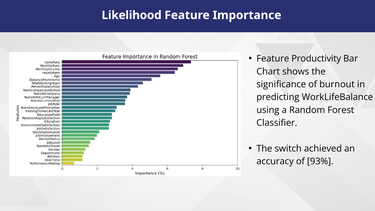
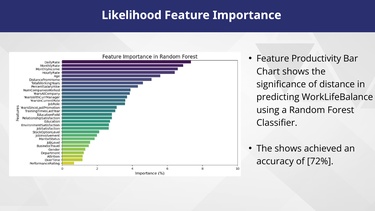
burnout: burnout -> distance
The switch: switch -> shows
93%: 93% -> 72%
